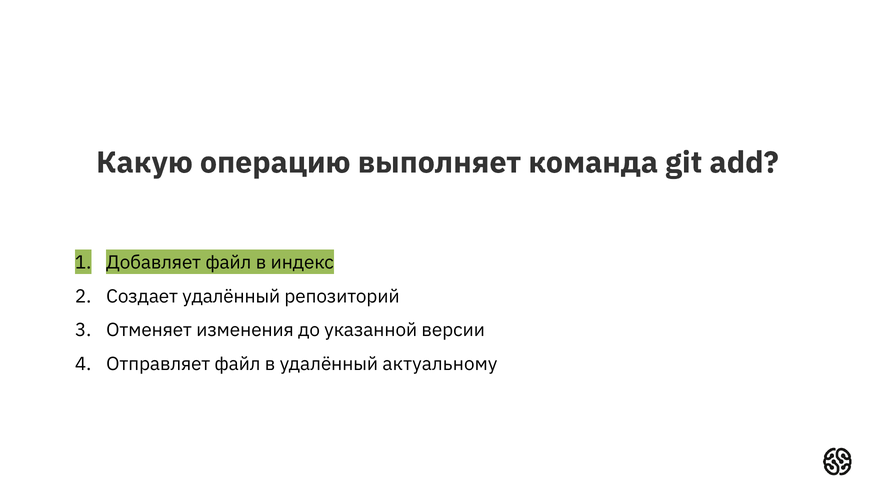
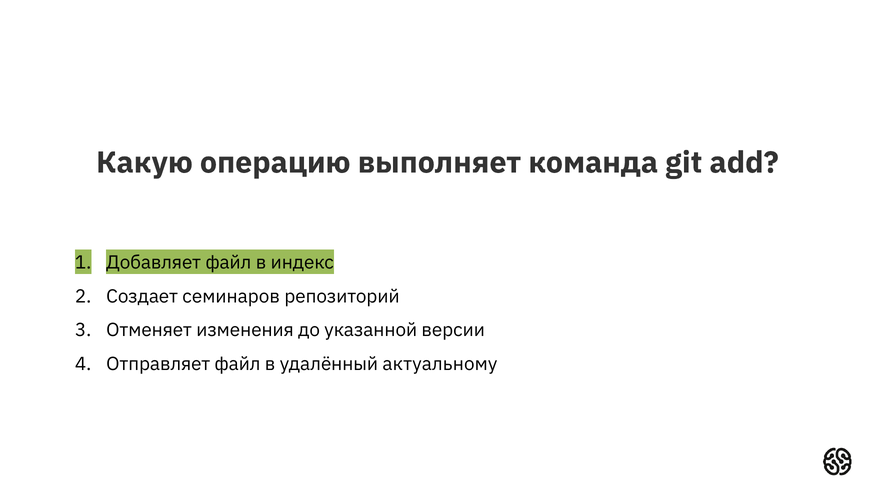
Создает удалённый: удалённый -> семинаров
